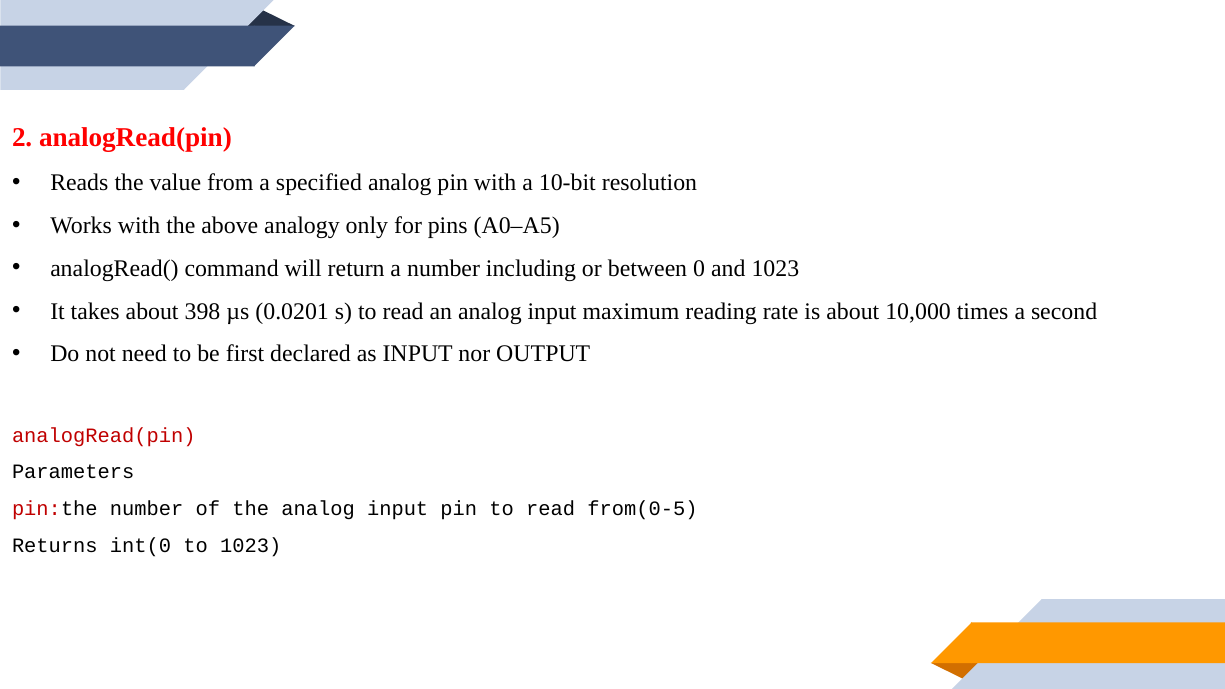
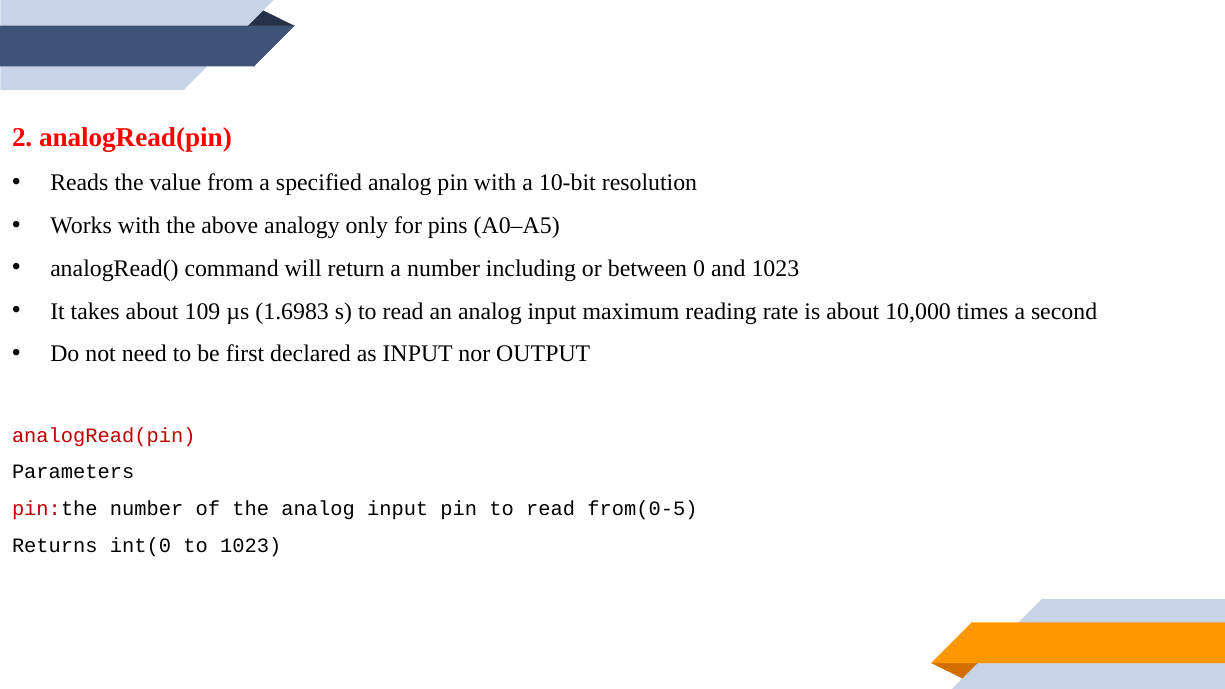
398: 398 -> 109
0.0201: 0.0201 -> 1.6983
